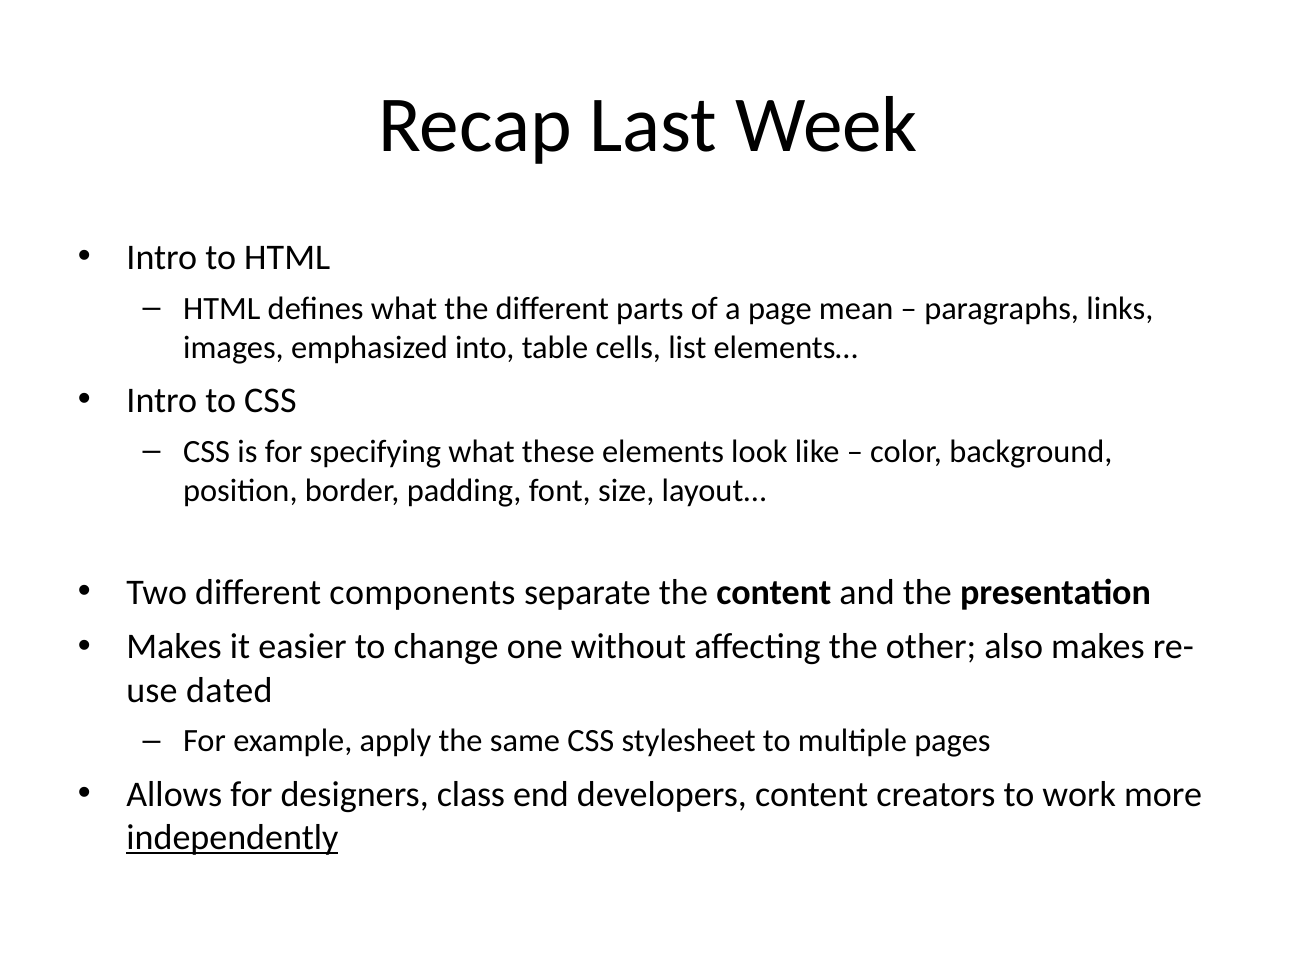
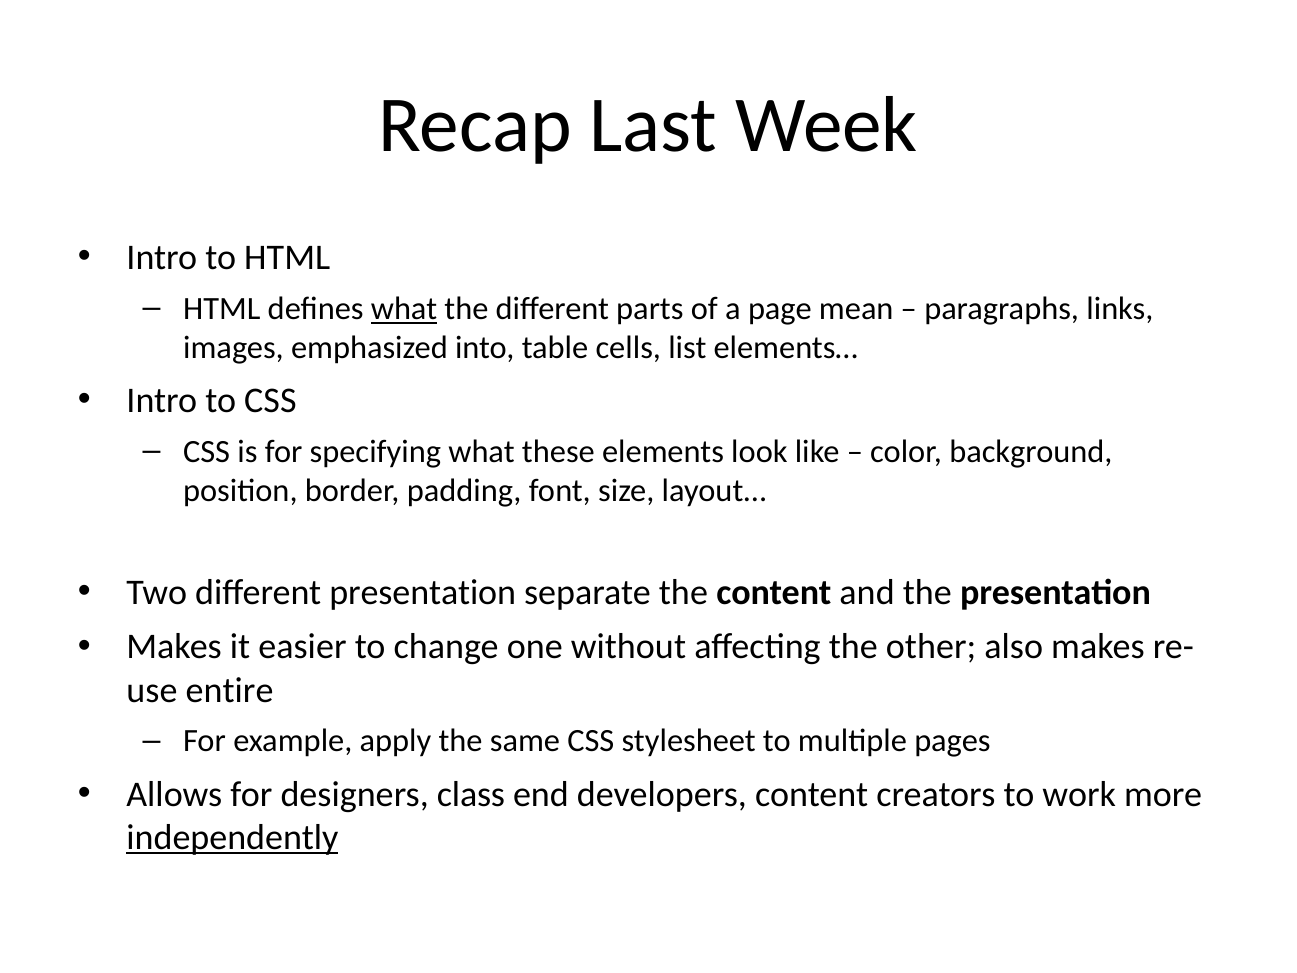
what at (404, 309) underline: none -> present
different components: components -> presentation
dated: dated -> entire
